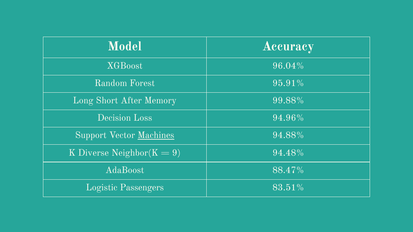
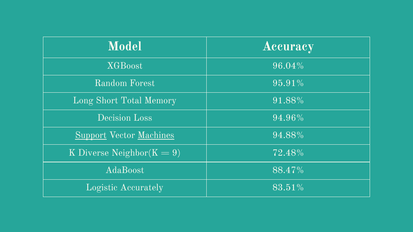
After: After -> Total
99.88%: 99.88% -> 91.88%
Support underline: none -> present
94.48%: 94.48% -> 72.48%
Passengers: Passengers -> Accurately
